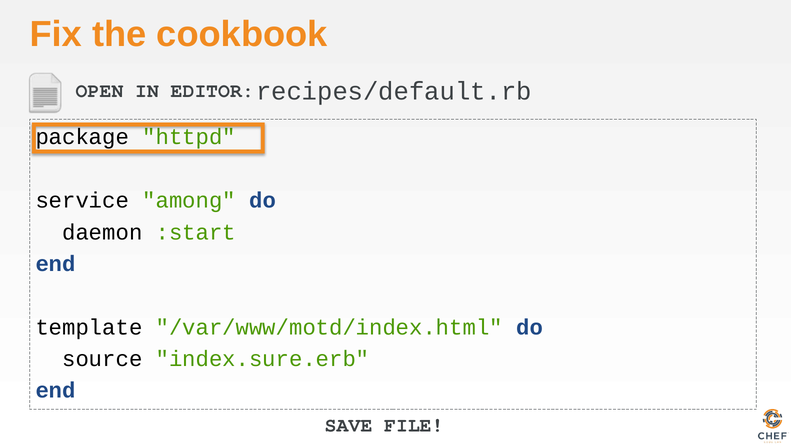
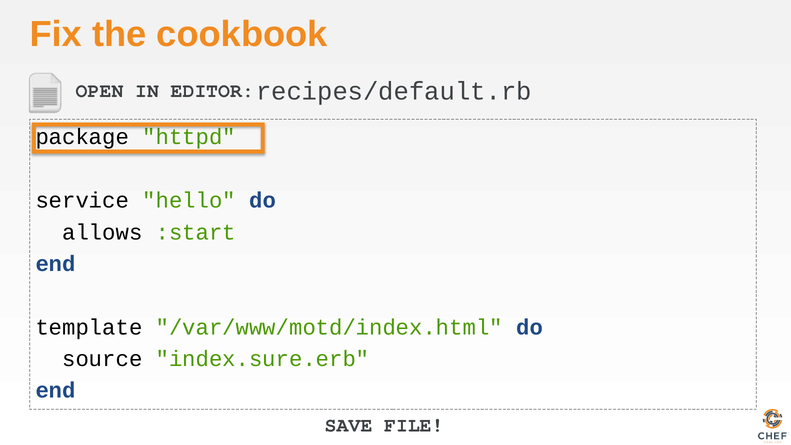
among: among -> hello
daemon: daemon -> allows
